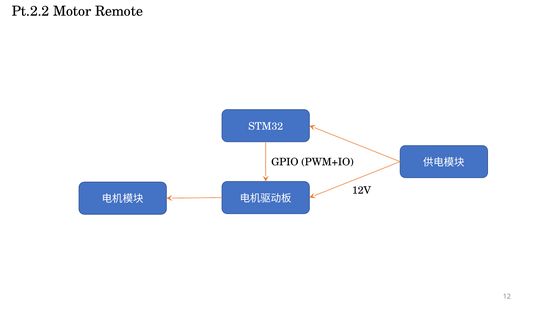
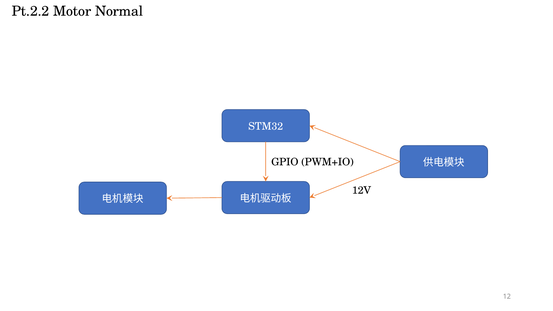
Remote: Remote -> Normal
